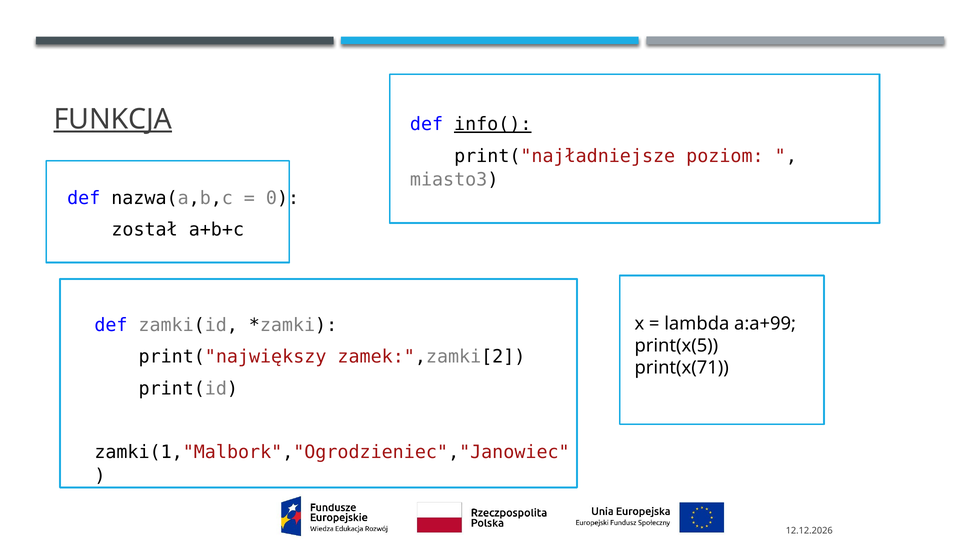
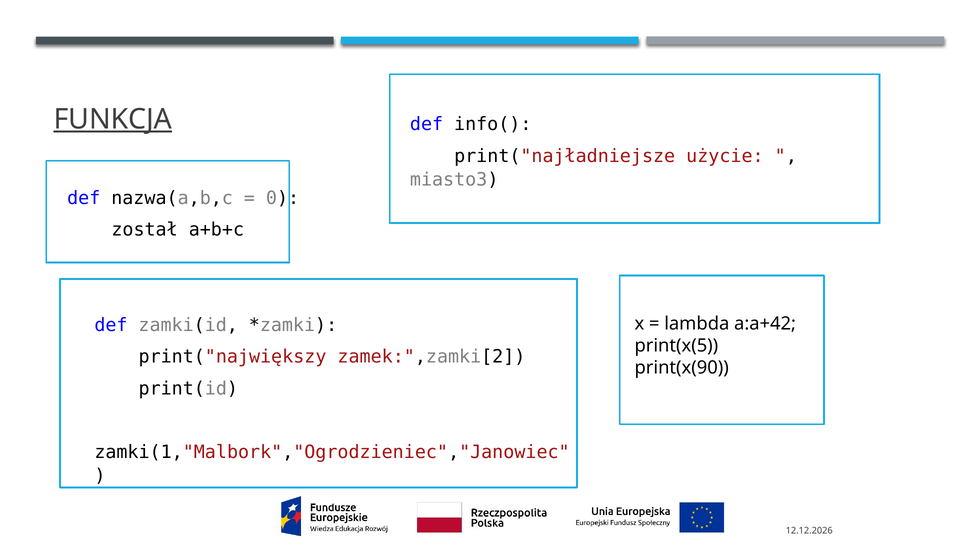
info( underline: present -> none
poziom: poziom -> użycie
a:a+99: a:a+99 -> a:a+42
print(x(71: print(x(71 -> print(x(90
